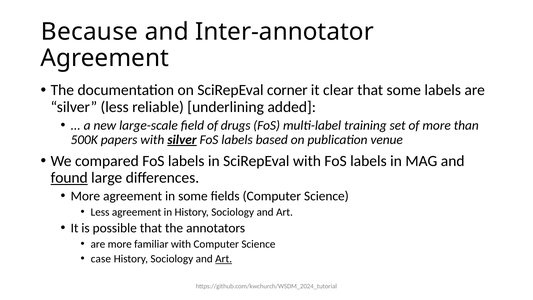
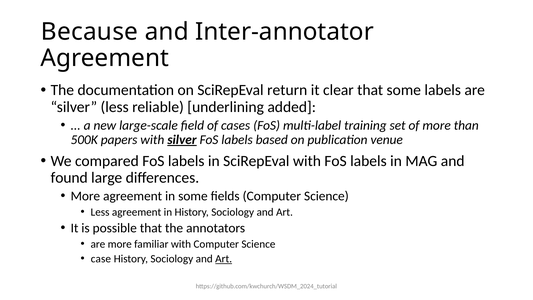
corner: corner -> return
drugs: drugs -> cases
found underline: present -> none
